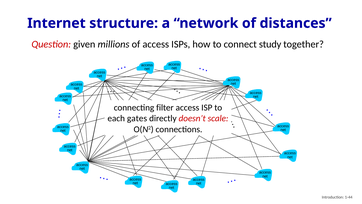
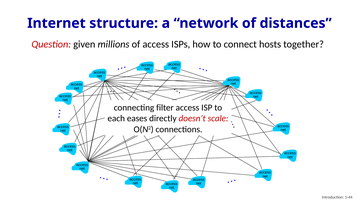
study: study -> hosts
gates: gates -> eases
